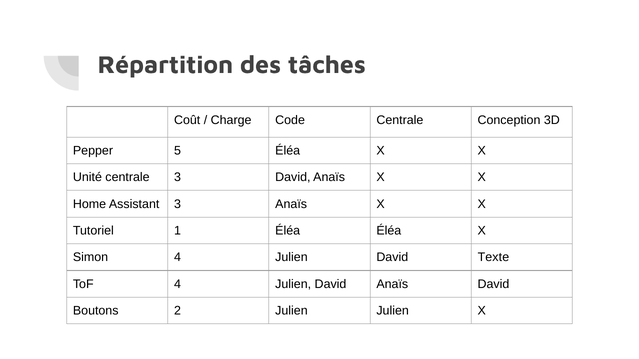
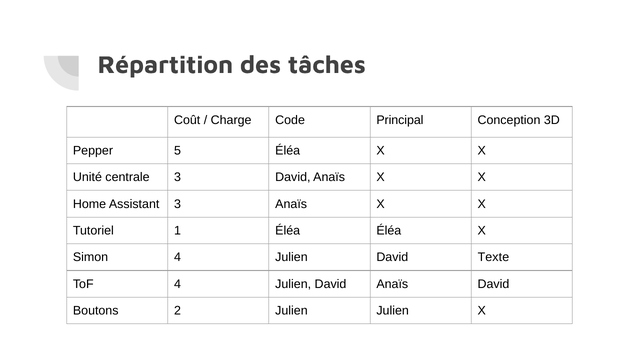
Code Centrale: Centrale -> Principal
